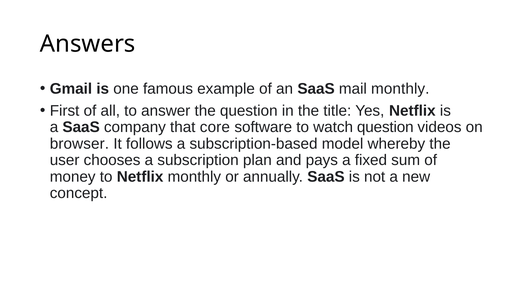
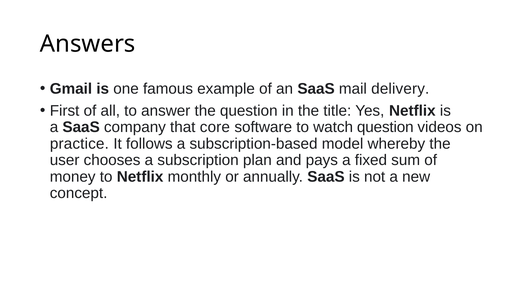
mail monthly: monthly -> delivery
browser: browser -> practice
